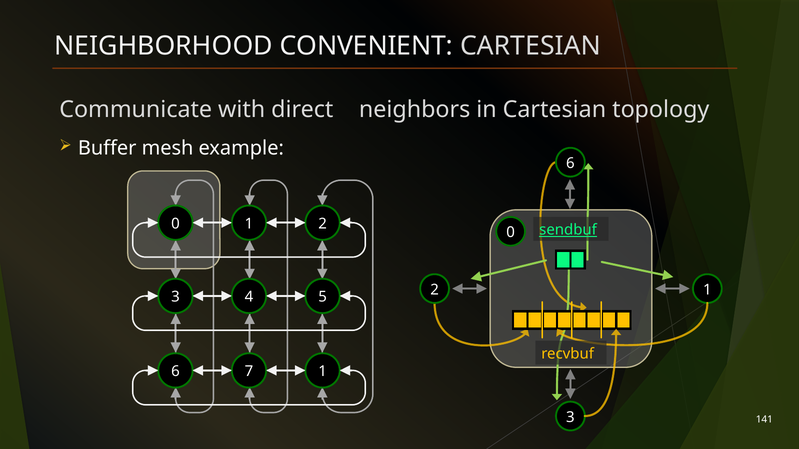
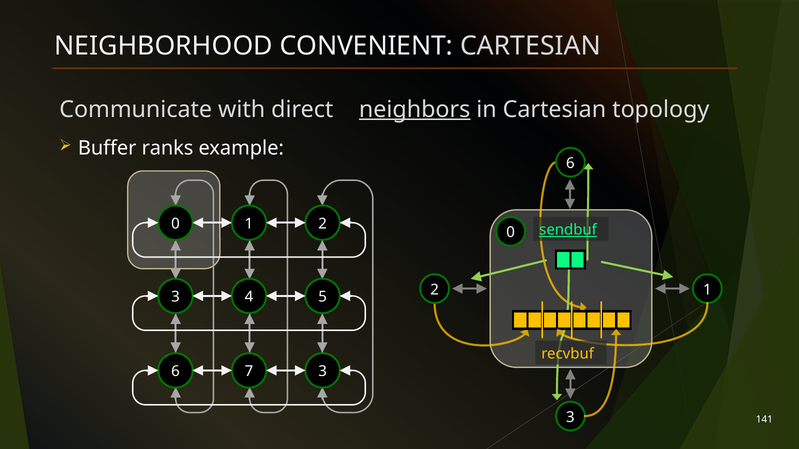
neighbors underline: none -> present
mesh: mesh -> ranks
7 1: 1 -> 3
